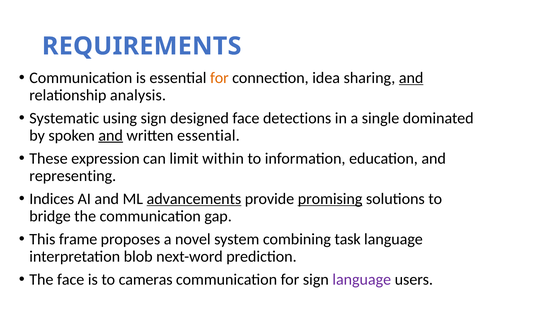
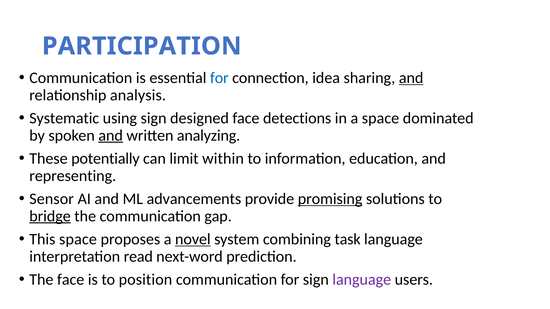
REQUIREMENTS: REQUIREMENTS -> PARTICIPATION
for at (219, 78) colour: orange -> blue
a single: single -> space
written essential: essential -> analyzing
expression: expression -> potentially
Indices: Indices -> Sensor
advancements underline: present -> none
bridge underline: none -> present
This frame: frame -> space
novel underline: none -> present
blob: blob -> read
cameras: cameras -> position
